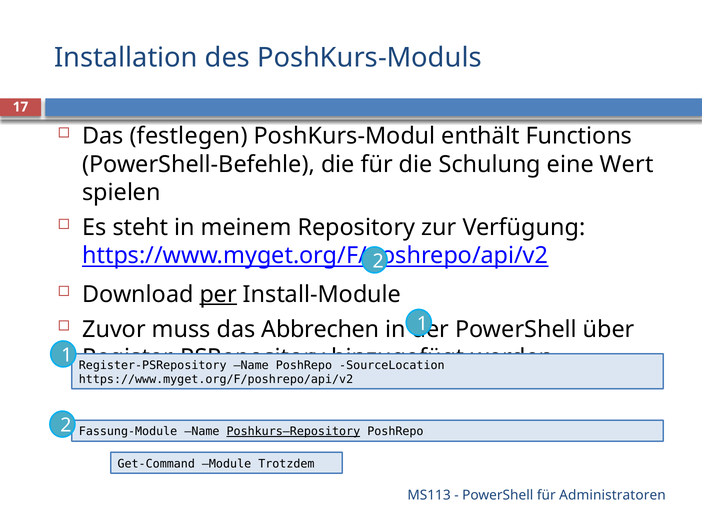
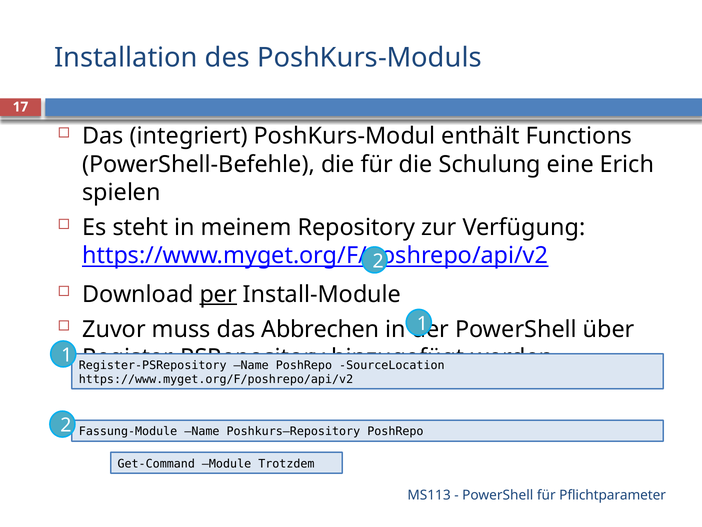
festlegen: festlegen -> integriert
Wert: Wert -> Erich
Poshkurs–Repository underline: present -> none
Administratoren: Administratoren -> Pflichtparameter
